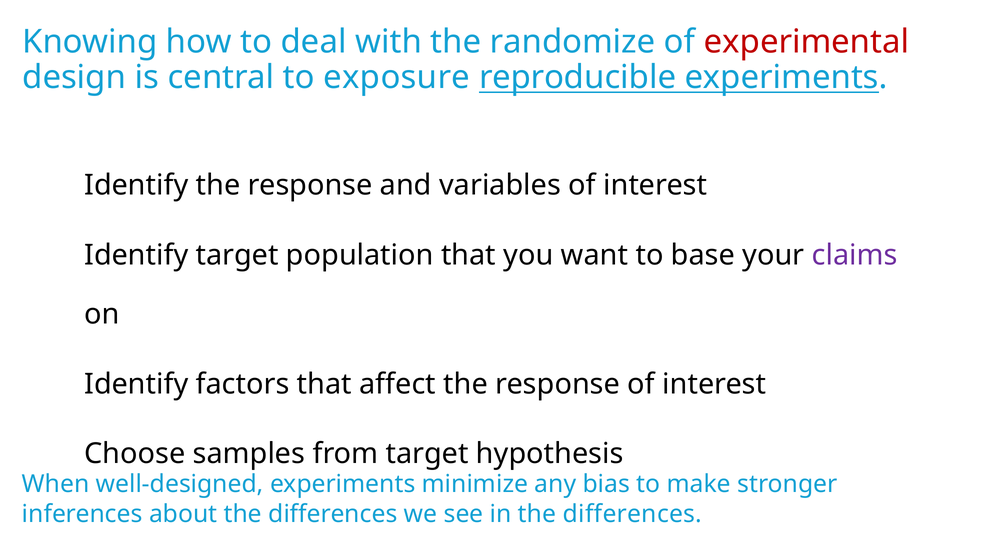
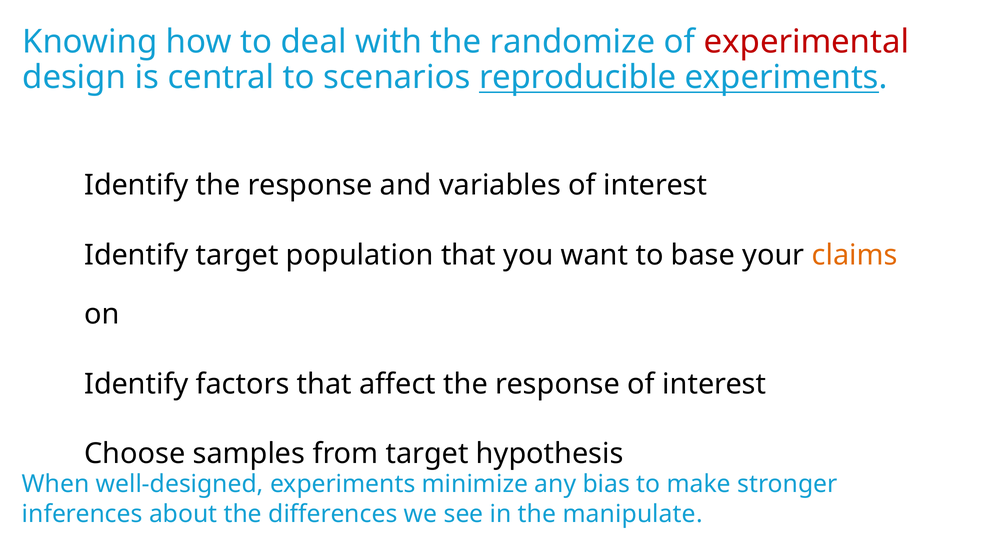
exposure: exposure -> scenarios
claims colour: purple -> orange
in the differences: differences -> manipulate
